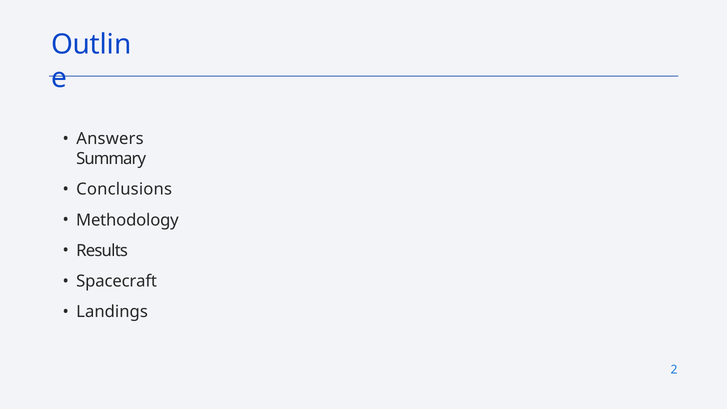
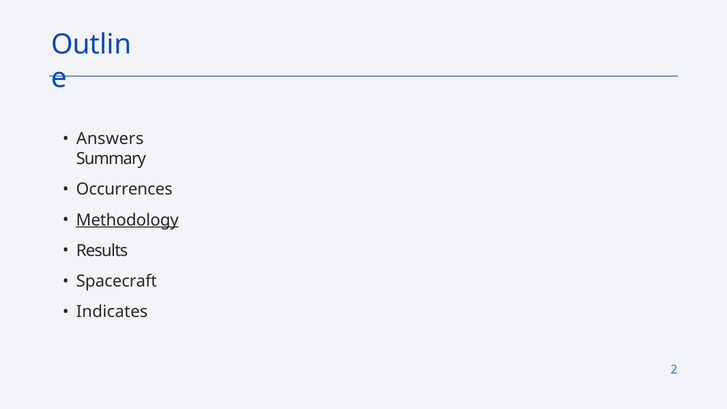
Conclusions: Conclusions -> Occurrences
Methodology underline: none -> present
Landings: Landings -> Indicates
